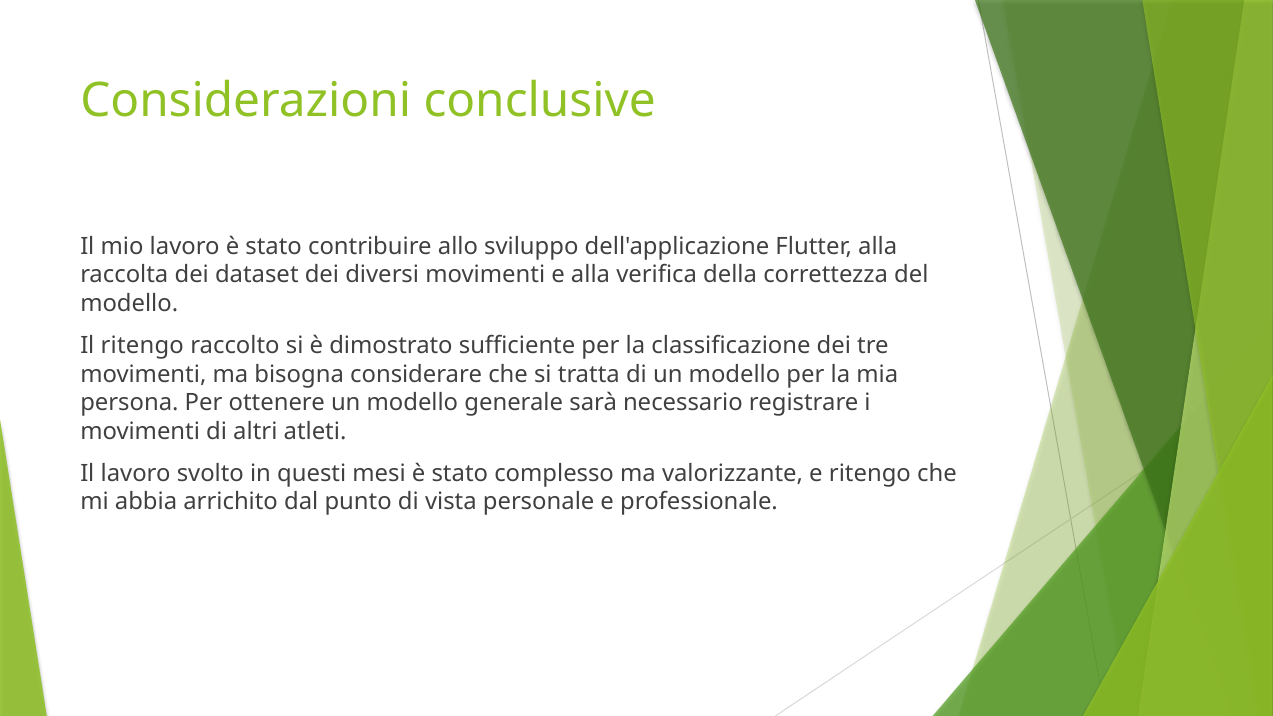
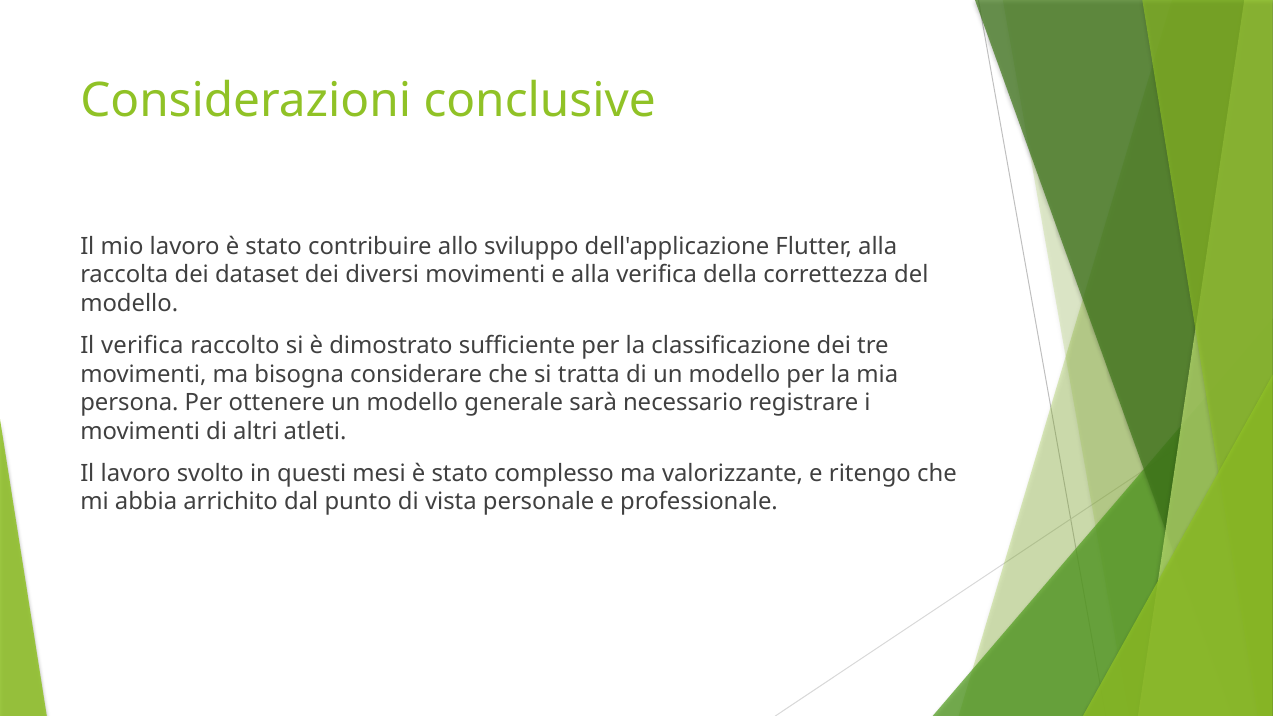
Il ritengo: ritengo -> verifica
